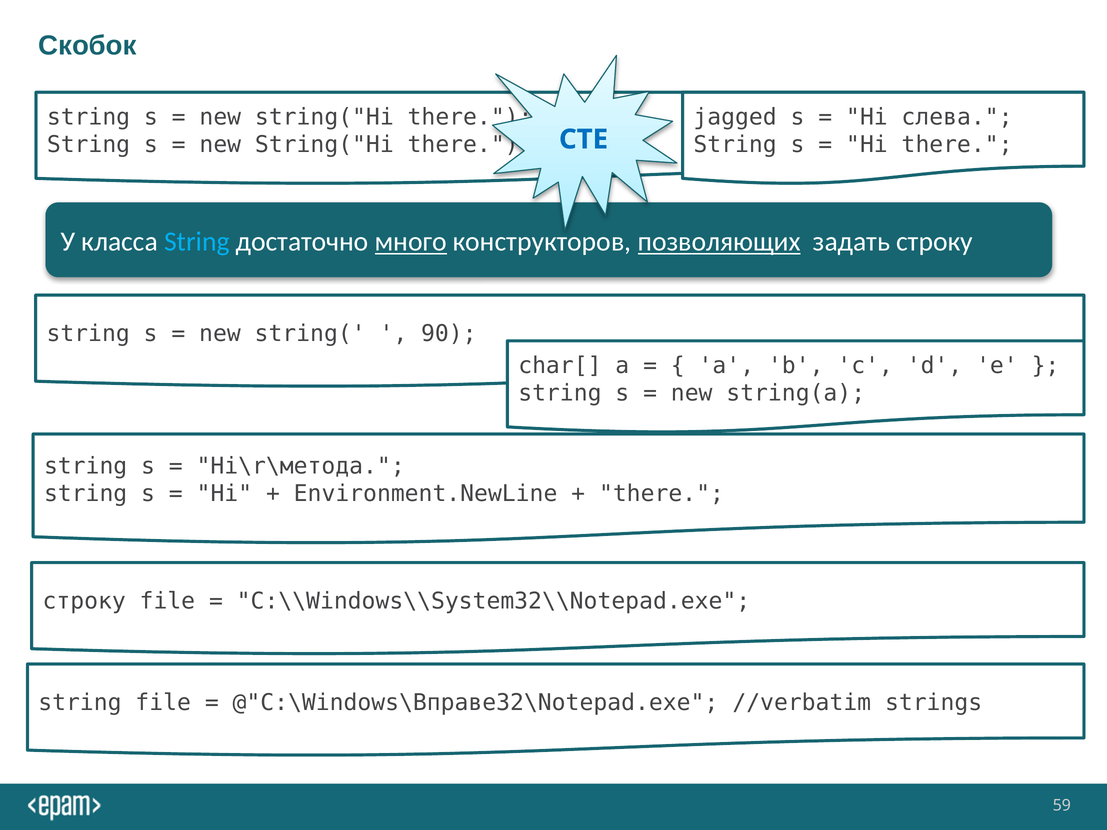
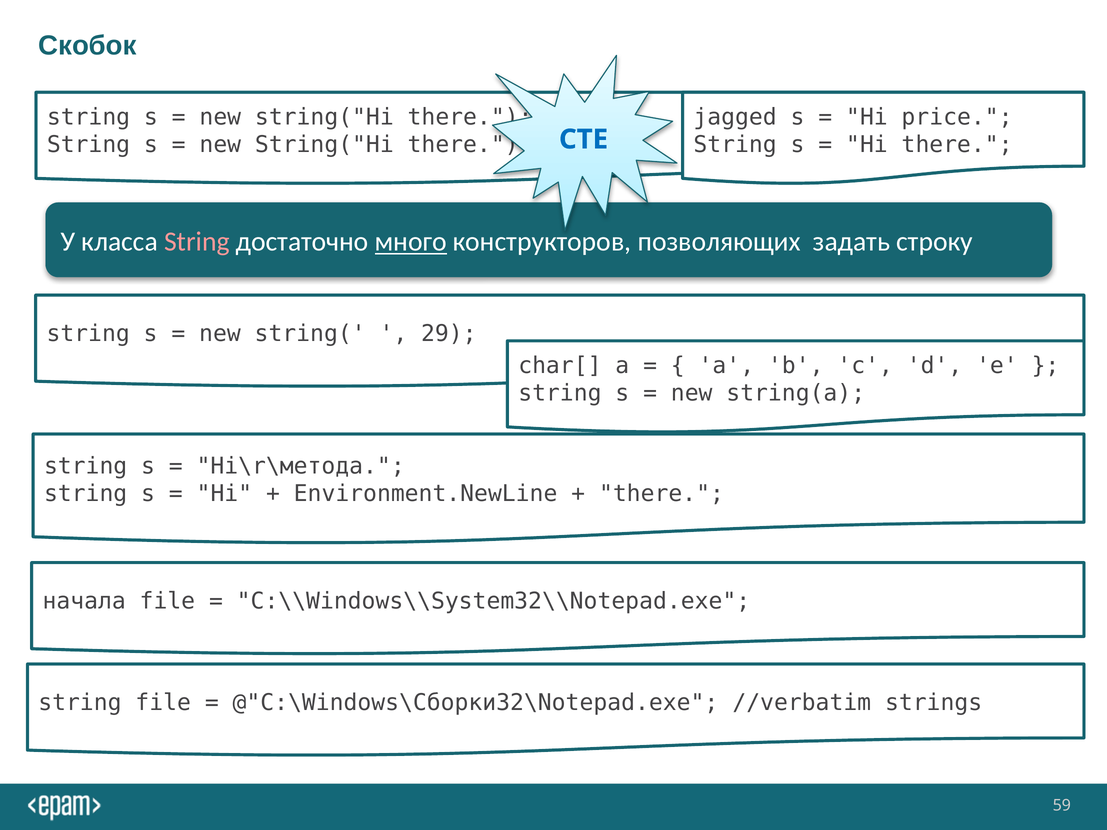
слева: слева -> price
String at (197, 242) colour: light blue -> pink
позволяющих underline: present -> none
90: 90 -> 29
строку at (84, 601): строку -> начала
@"C:\Windows\Вправе32\Notepad.exe: @"C:\Windows\Вправе32\Notepad.exe -> @"C:\Windows\Сборки32\Notepad.exe
